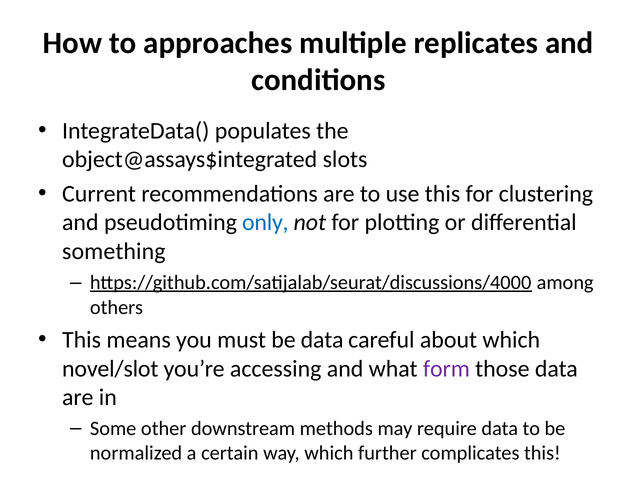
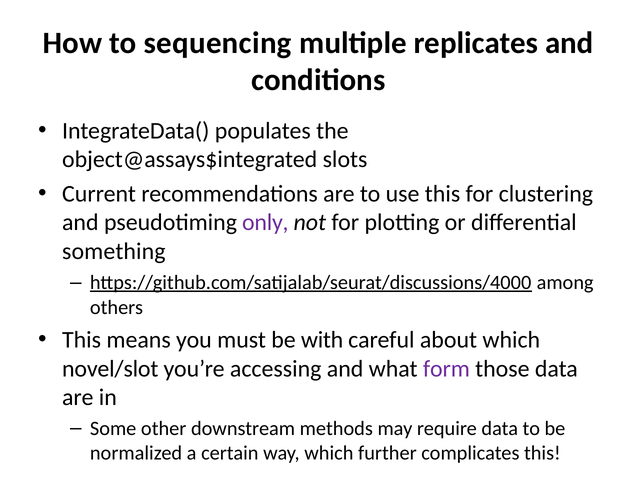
approaches: approaches -> sequencing
only colour: blue -> purple
be data: data -> with
